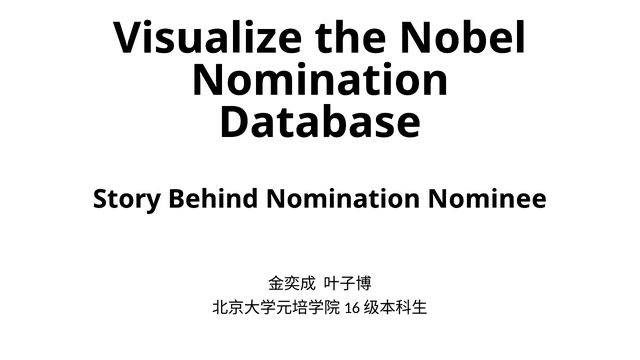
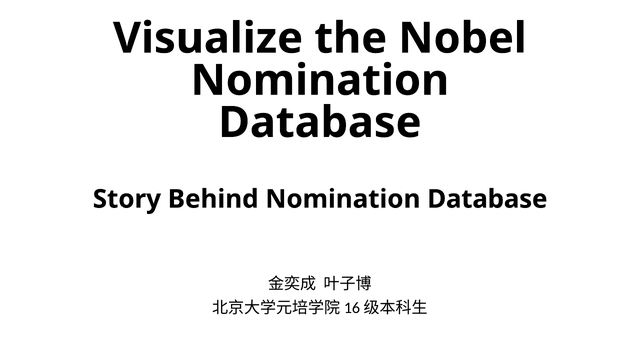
Behind Nomination Nominee: Nominee -> Database
